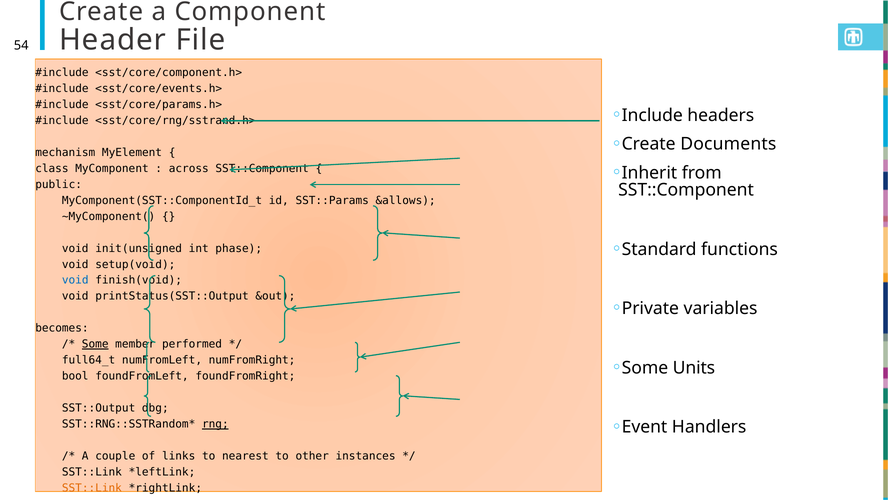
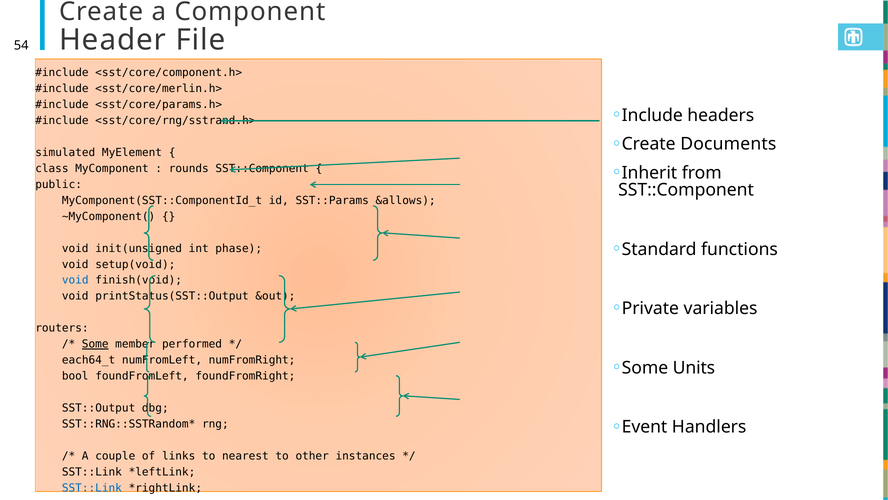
<sst/core/events.h>: <sst/core/events.h> -> <sst/core/merlin.h>
mechanism: mechanism -> simulated
across: across -> rounds
becomes: becomes -> routers
full64_t: full64_t -> each64_t
rng underline: present -> none
SST::Link at (92, 488) colour: orange -> blue
